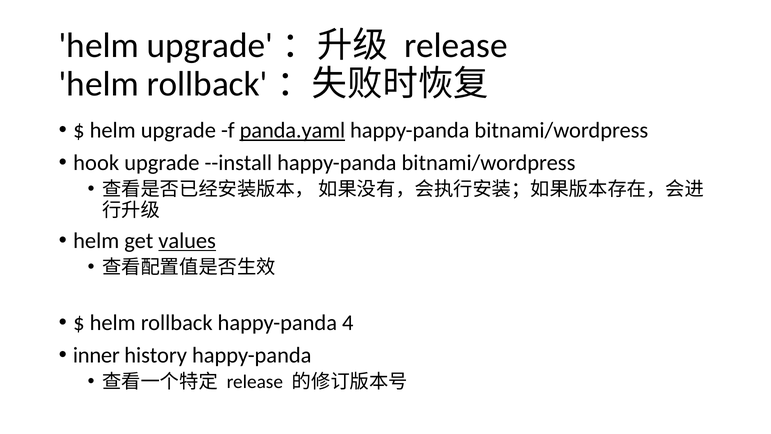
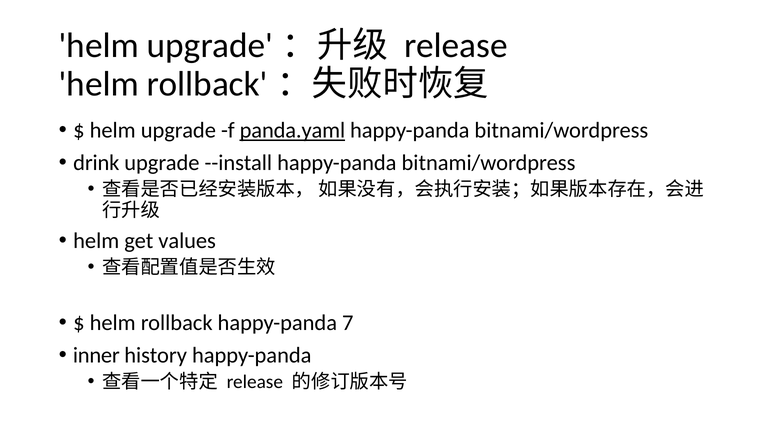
hook: hook -> drink
values underline: present -> none
4: 4 -> 7
